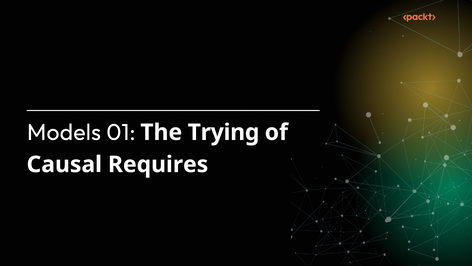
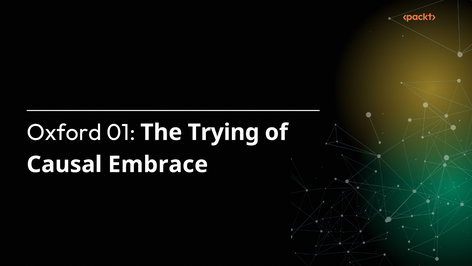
Models: Models -> Oxford
Requires: Requires -> Embrace
